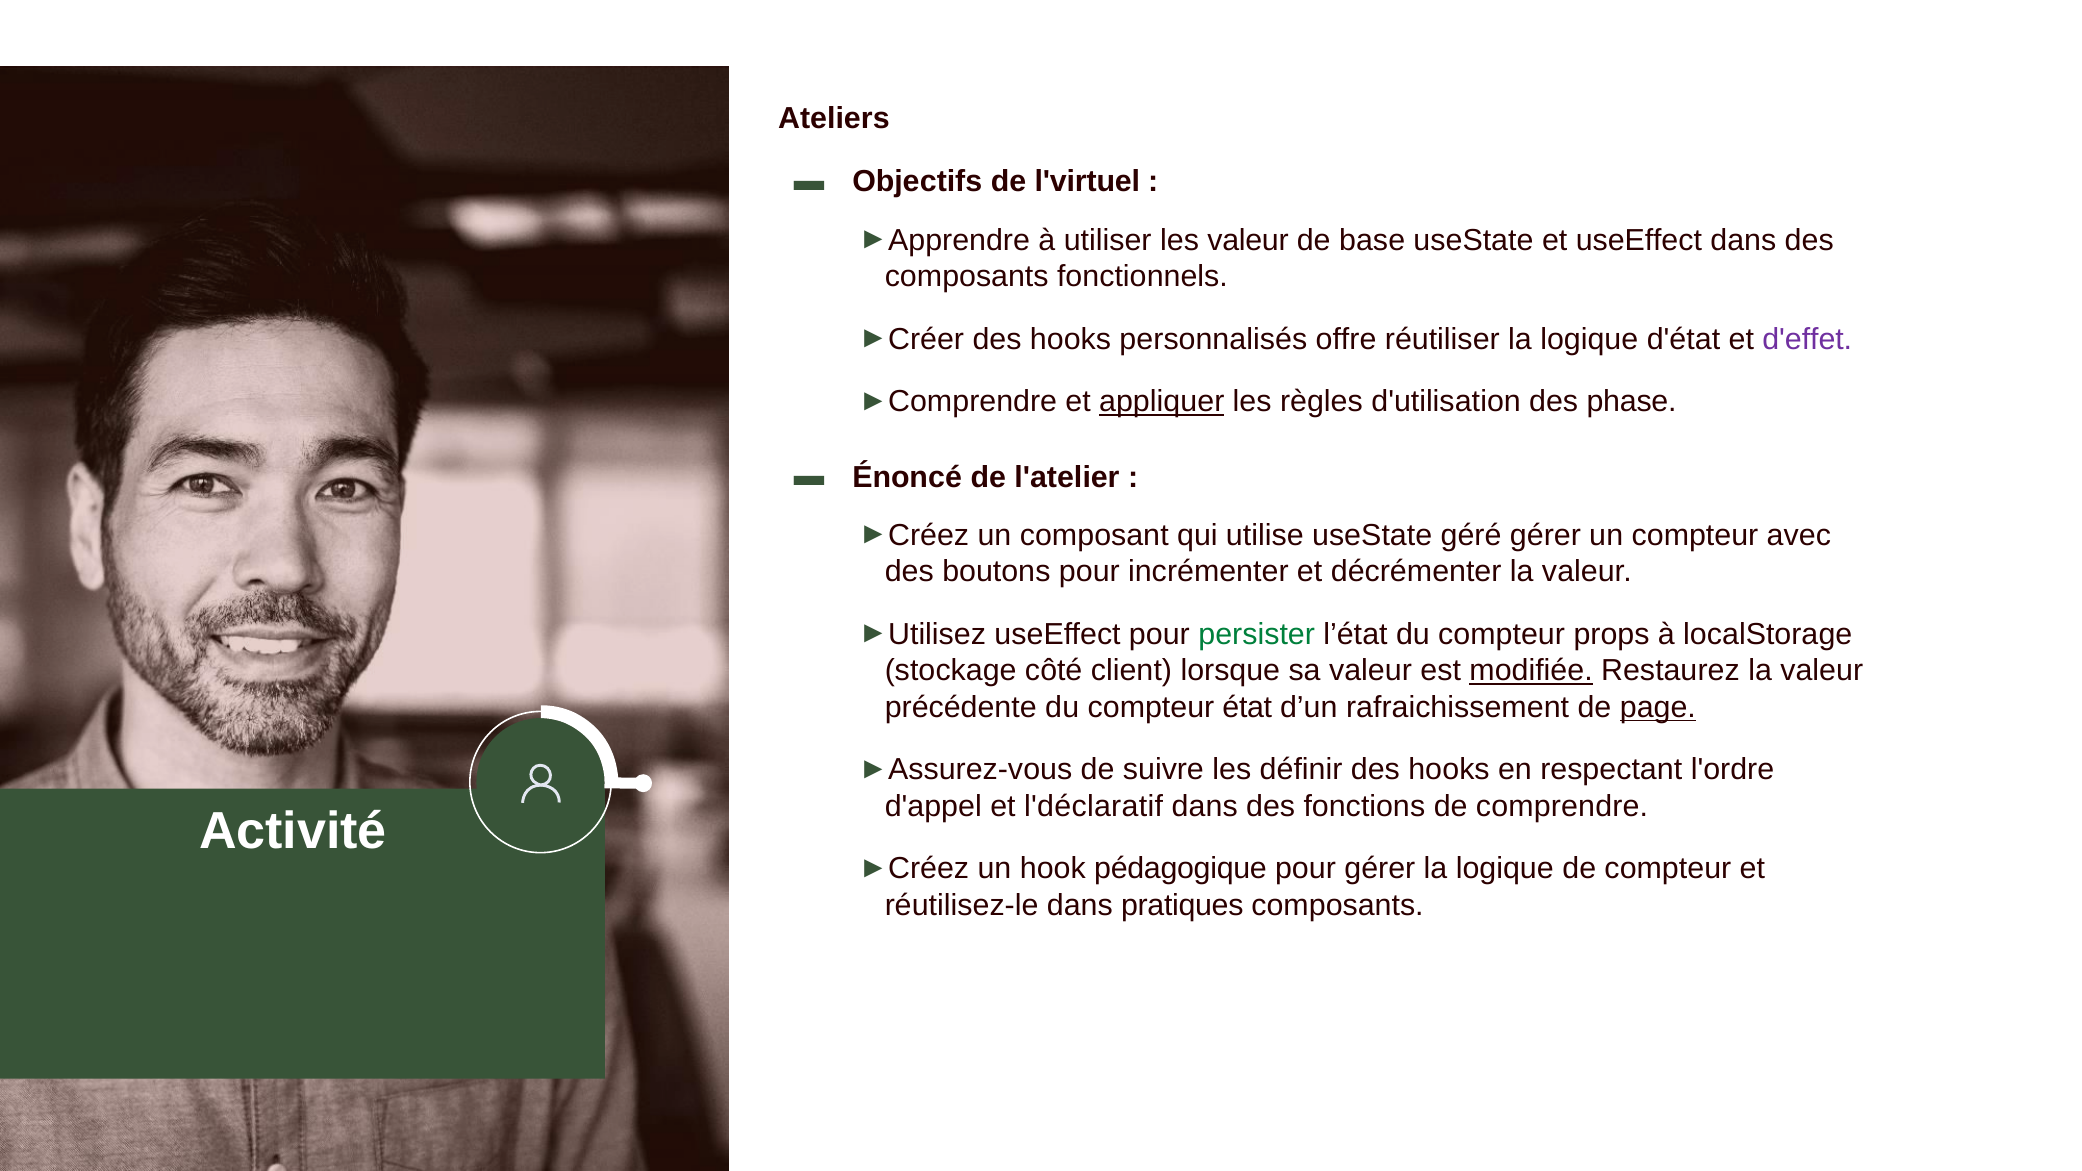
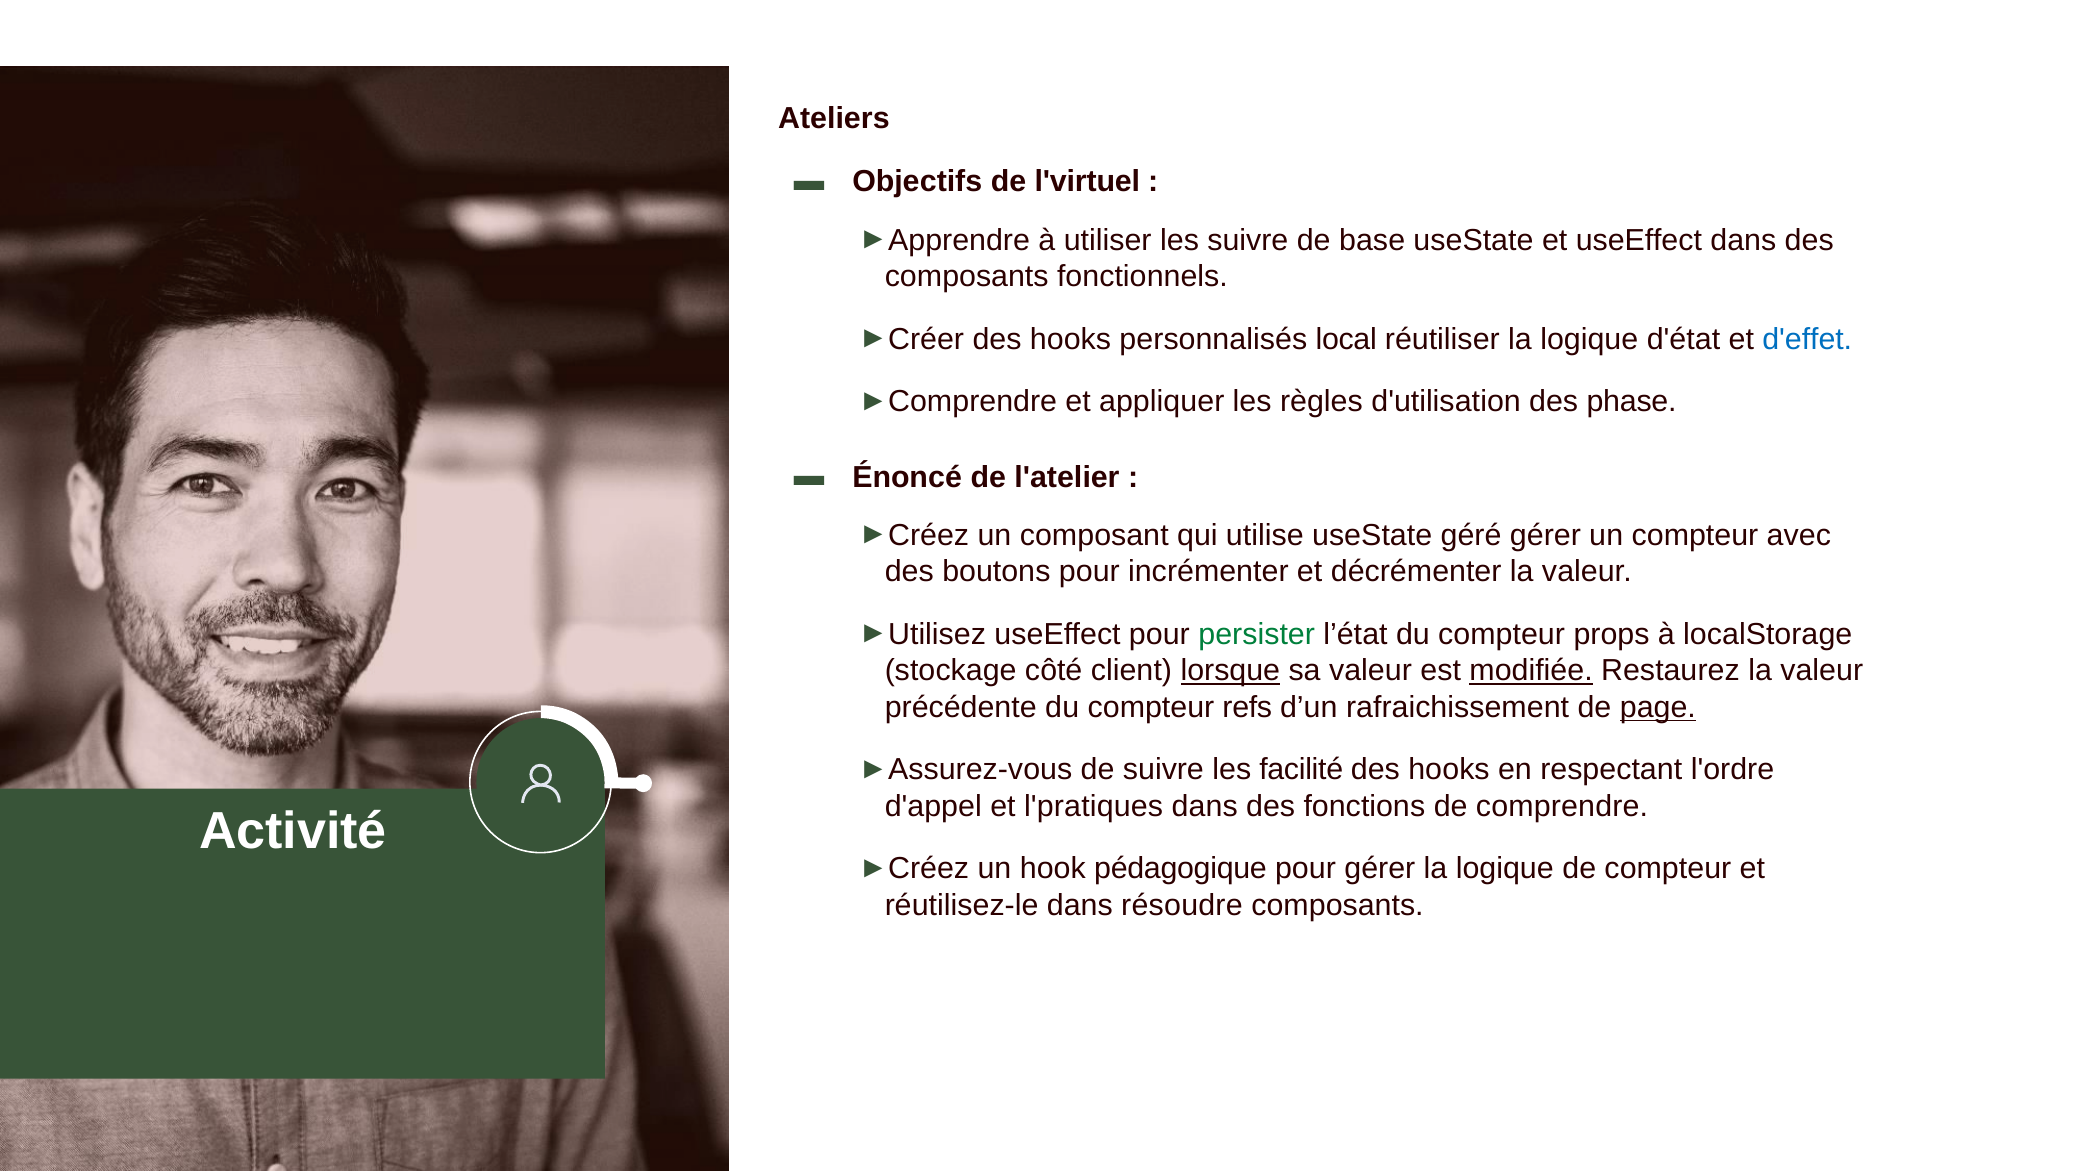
les valeur: valeur -> suivre
offre: offre -> local
d'effet colour: purple -> blue
appliquer underline: present -> none
lorsque underline: none -> present
état: état -> refs
définir: définir -> facilité
l'déclaratif: l'déclaratif -> l'pratiques
pratiques: pratiques -> résoudre
